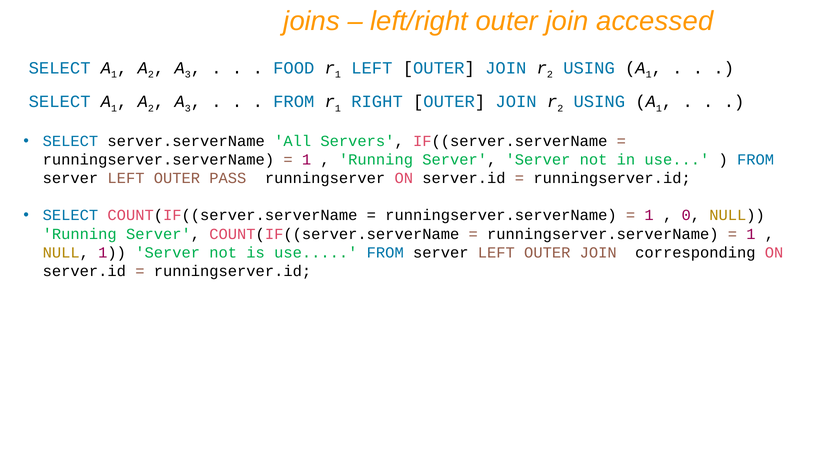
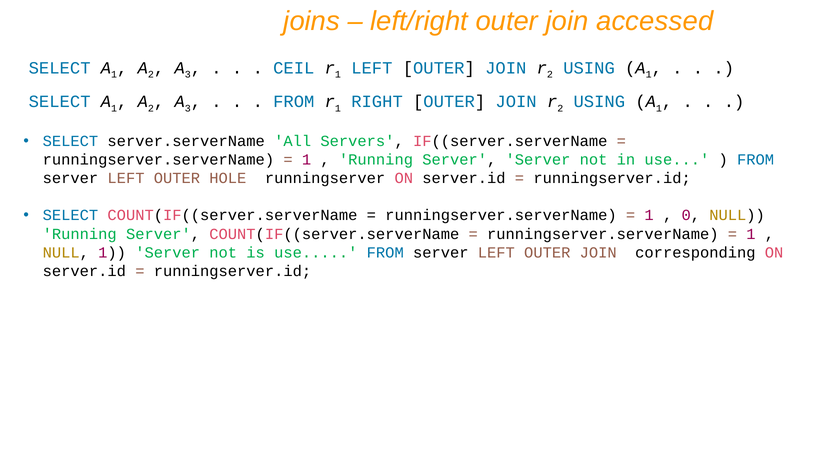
FOOD: FOOD -> CEIL
PASS: PASS -> HOLE
